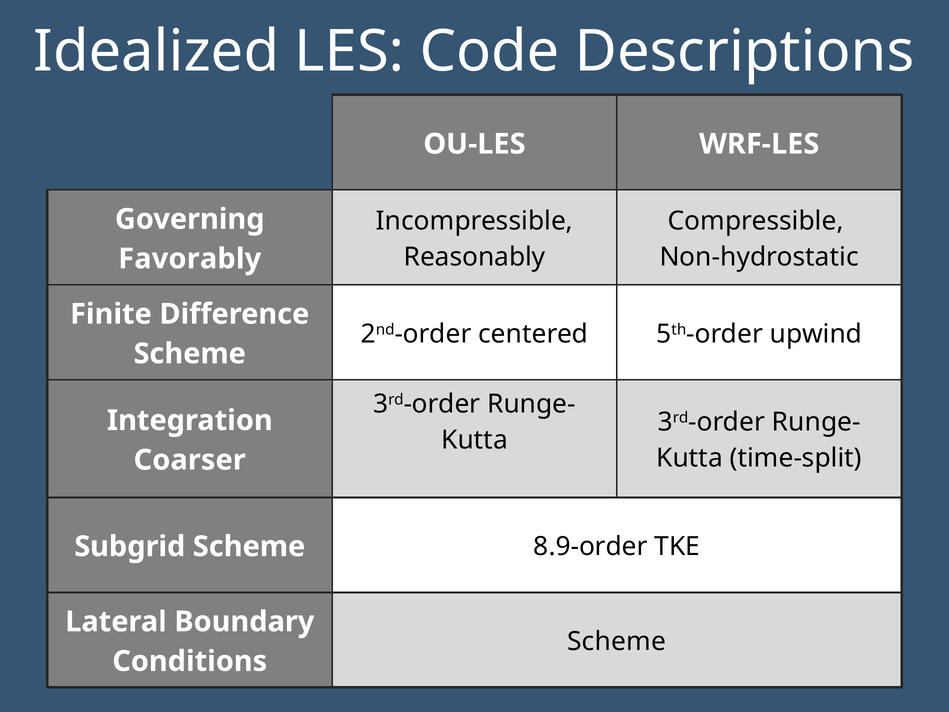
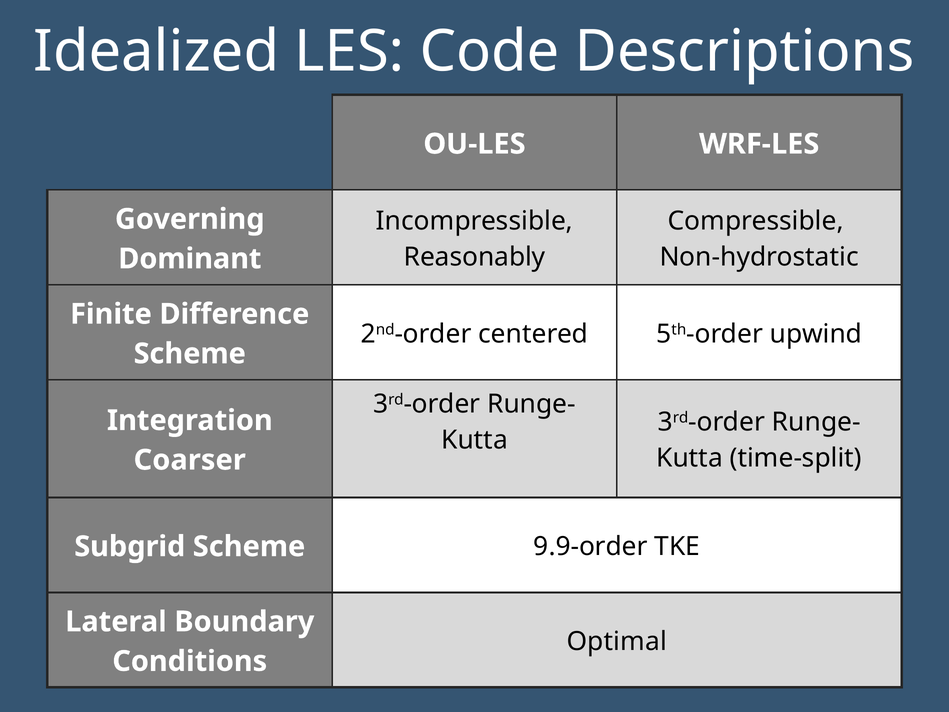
Favorably: Favorably -> Dominant
8.9-order: 8.9-order -> 9.9-order
Scheme at (617, 641): Scheme -> Optimal
